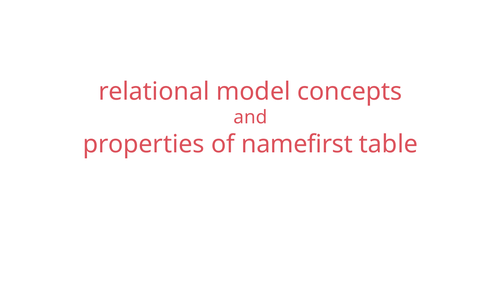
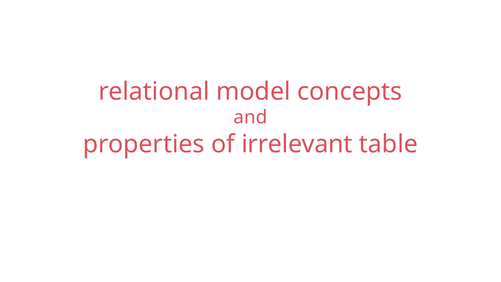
namefirst: namefirst -> irrelevant
